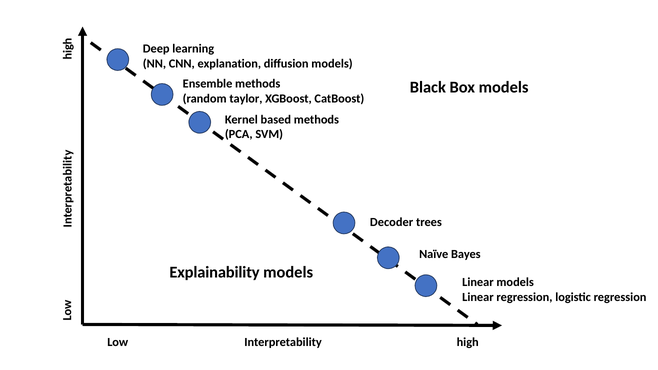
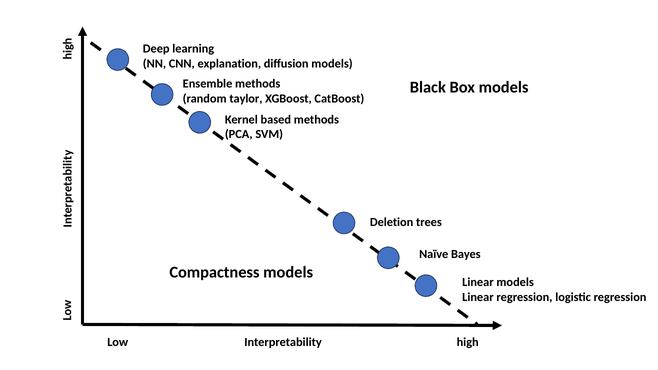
Decoder: Decoder -> Deletion
Explainability: Explainability -> Compactness
